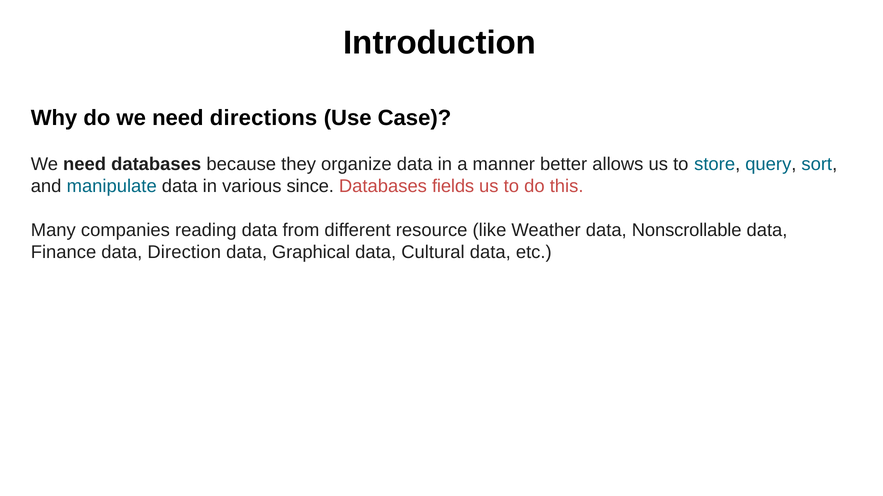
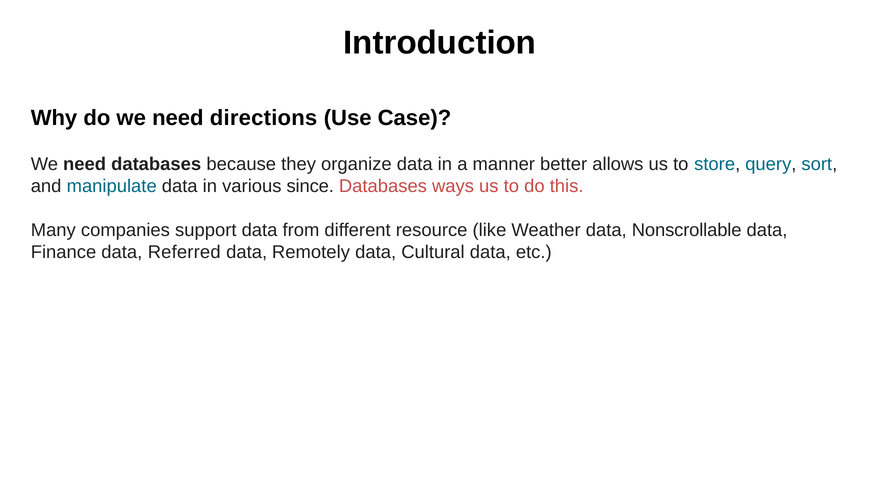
fields: fields -> ways
reading: reading -> support
Direction: Direction -> Referred
Graphical: Graphical -> Remotely
